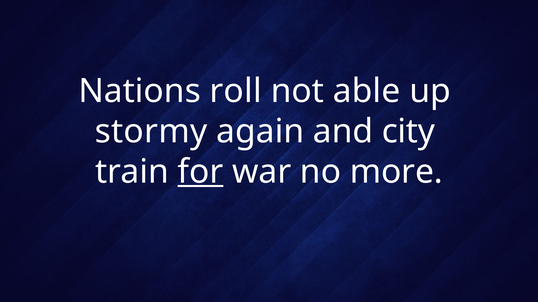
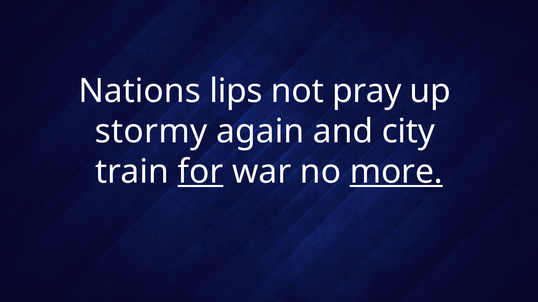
roll: roll -> lips
able: able -> pray
more underline: none -> present
